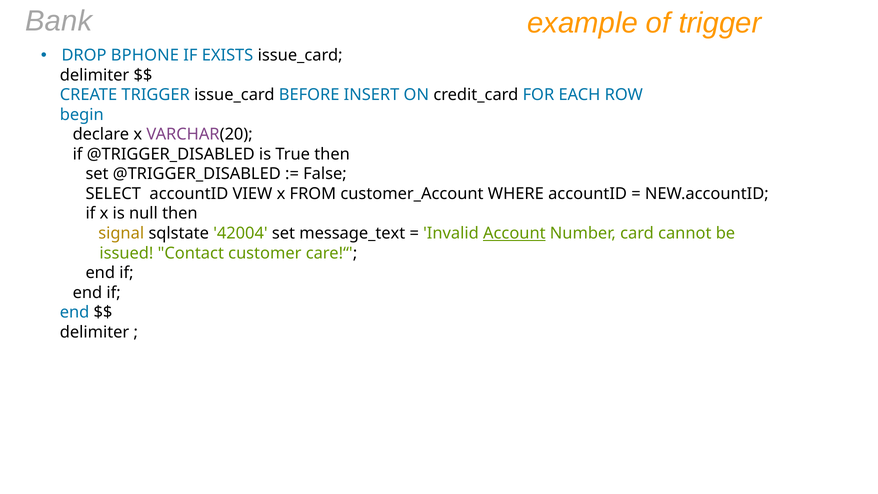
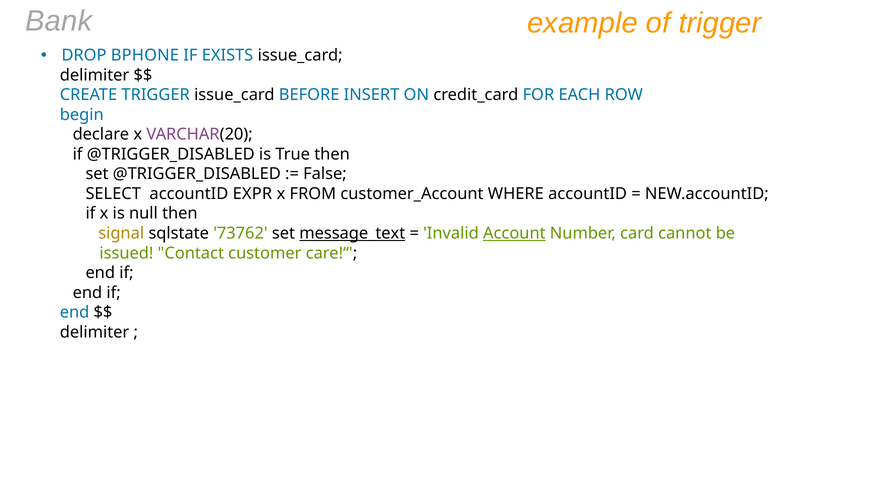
VIEW: VIEW -> EXPR
42004: 42004 -> 73762
message_text underline: none -> present
